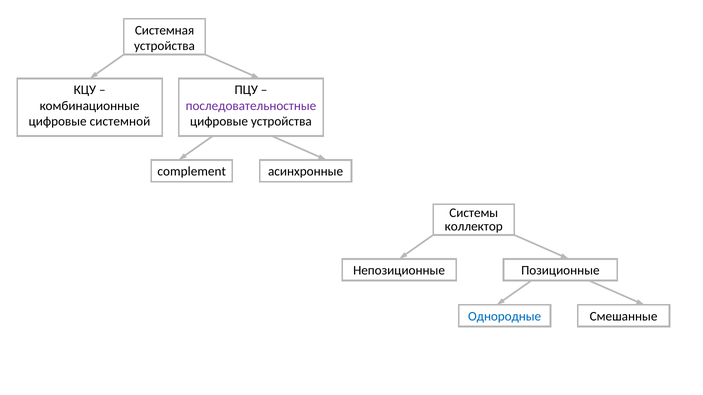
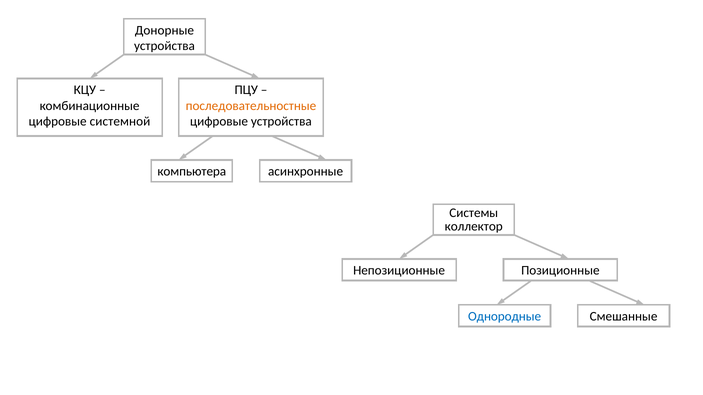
Системная: Системная -> Донорные
последовательностные colour: purple -> orange
complement: complement -> компьютера
